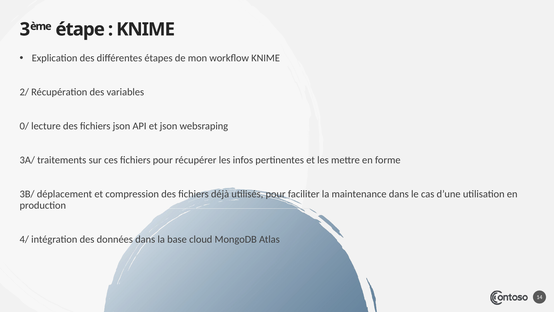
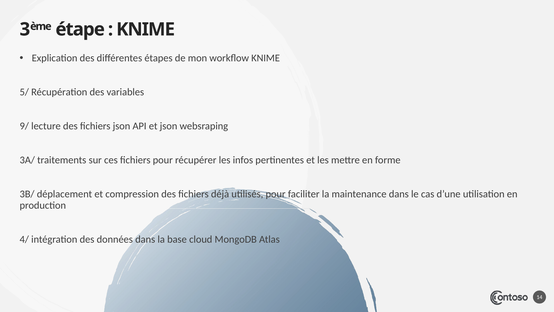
2/: 2/ -> 5/
0/: 0/ -> 9/
